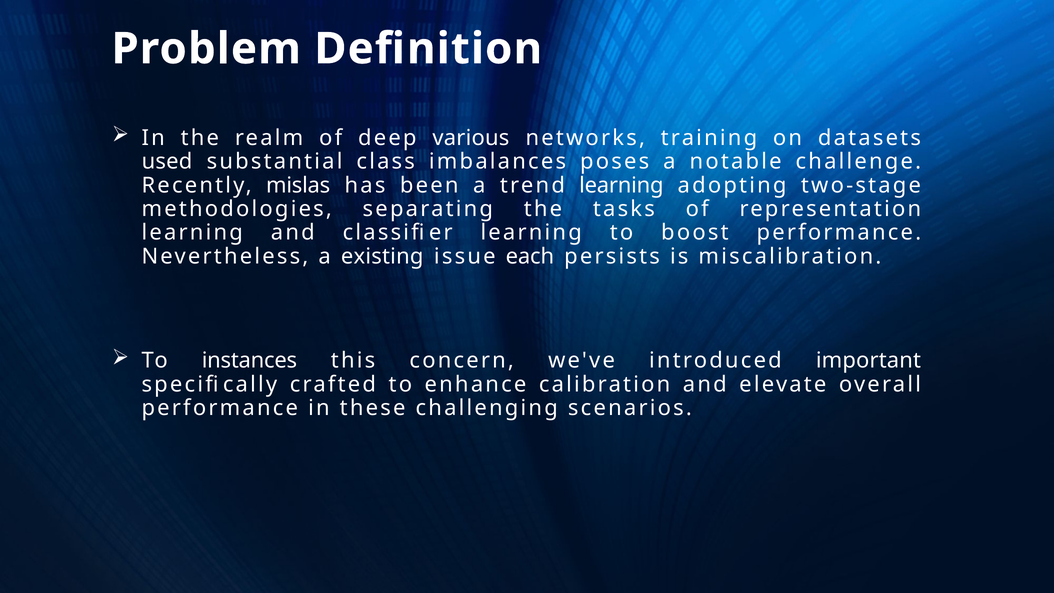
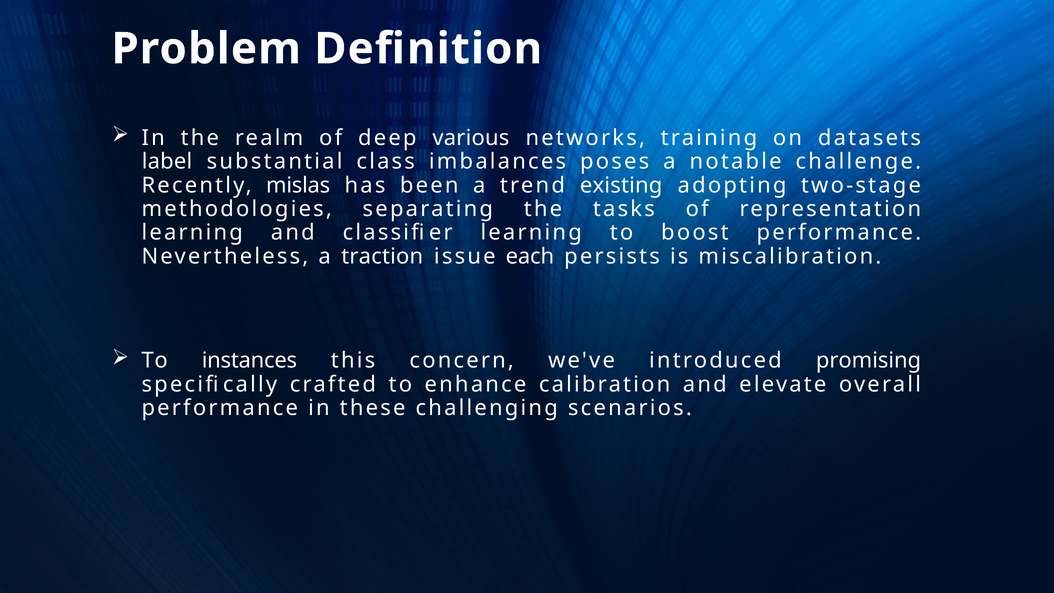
used: used -> label
trend learning: learning -> existing
existing: existing -> traction
important: important -> promising
